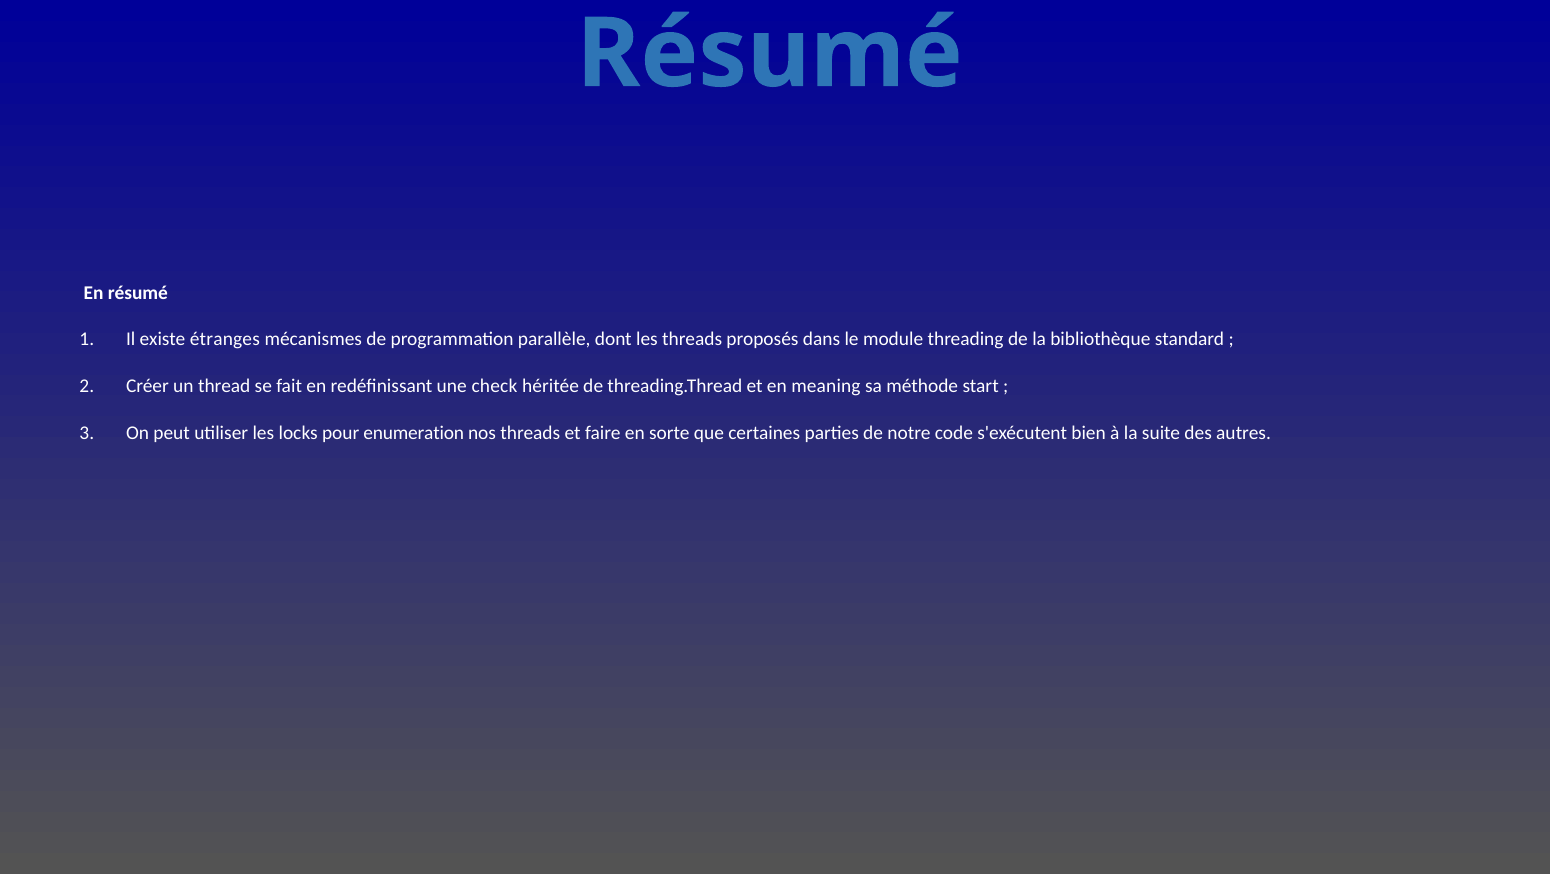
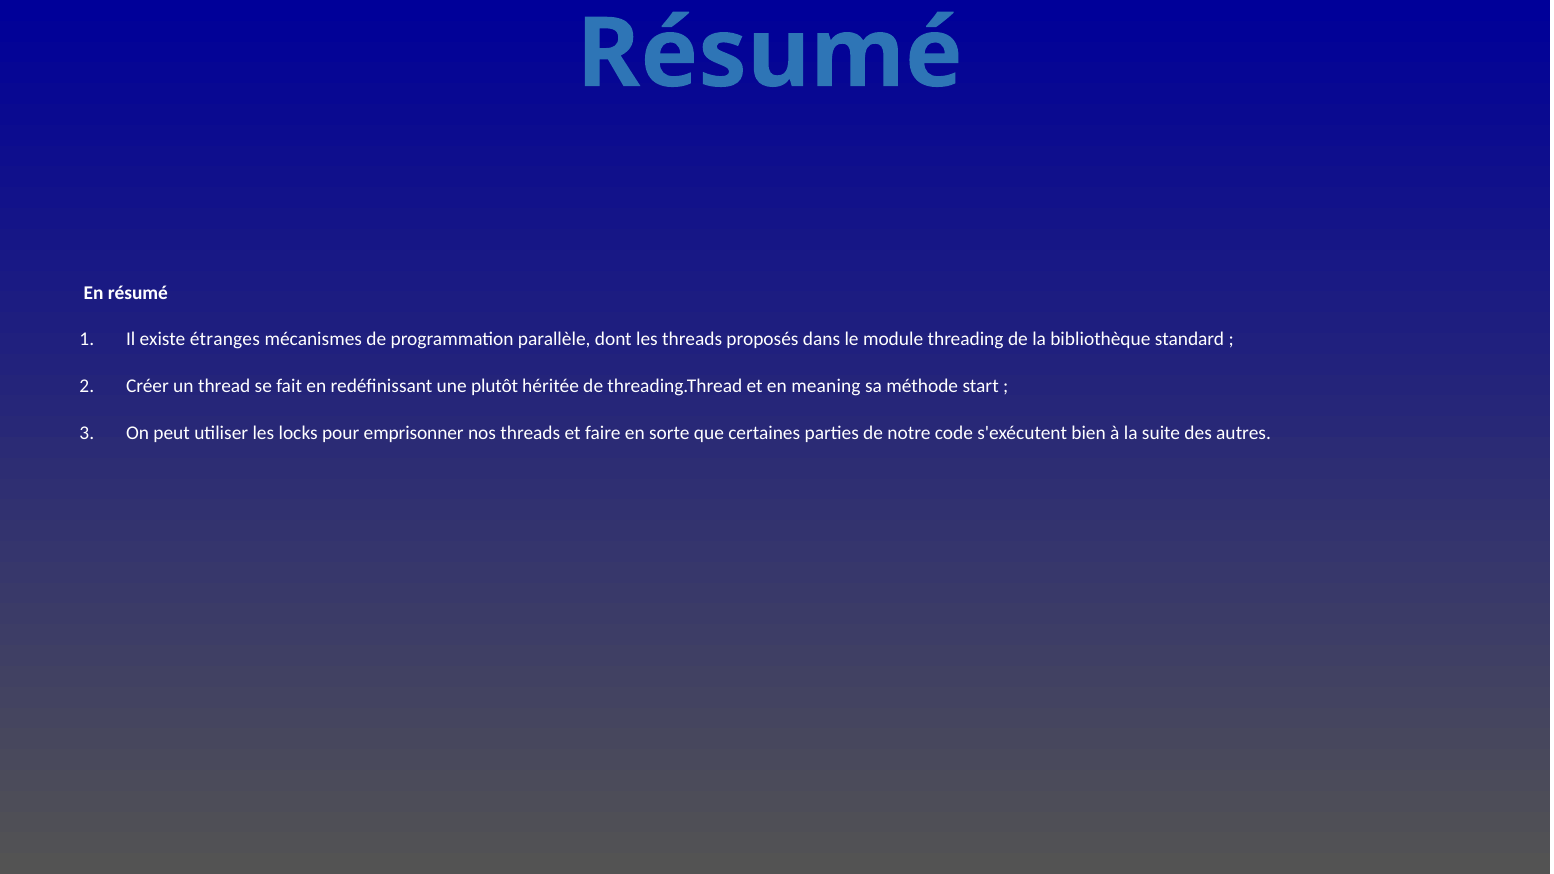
check: check -> plutôt
enumeration: enumeration -> emprisonner
